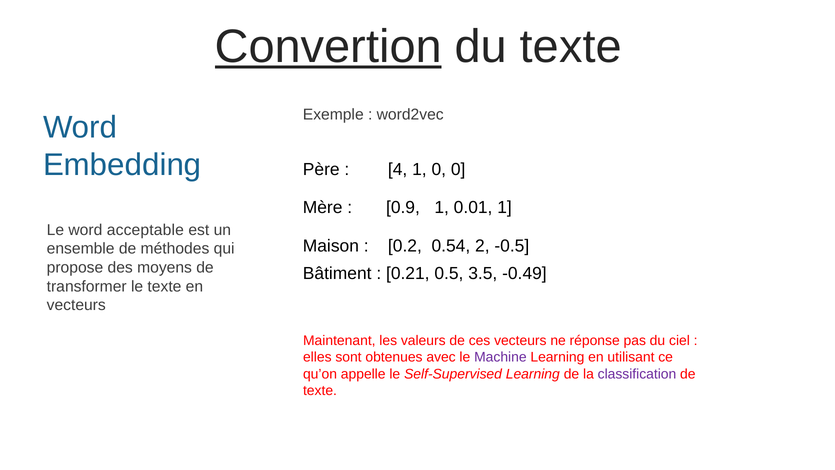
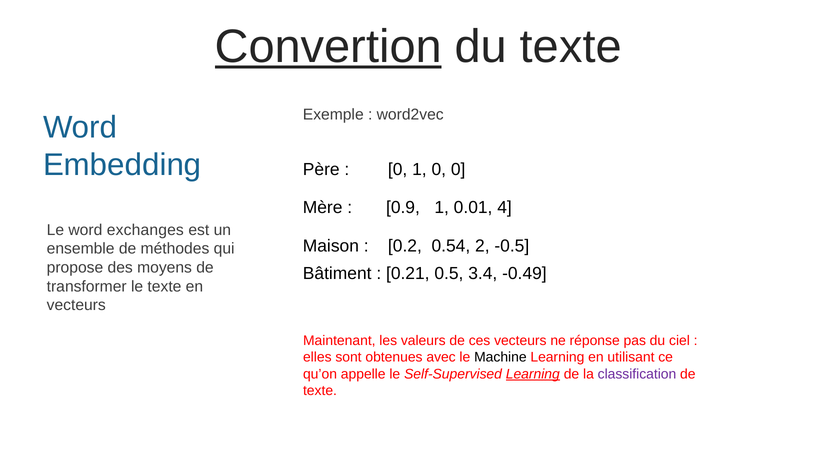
4 at (398, 169): 4 -> 0
0.01 1: 1 -> 4
acceptable: acceptable -> exchanges
3.5: 3.5 -> 3.4
Machine colour: purple -> black
Learning at (533, 374) underline: none -> present
